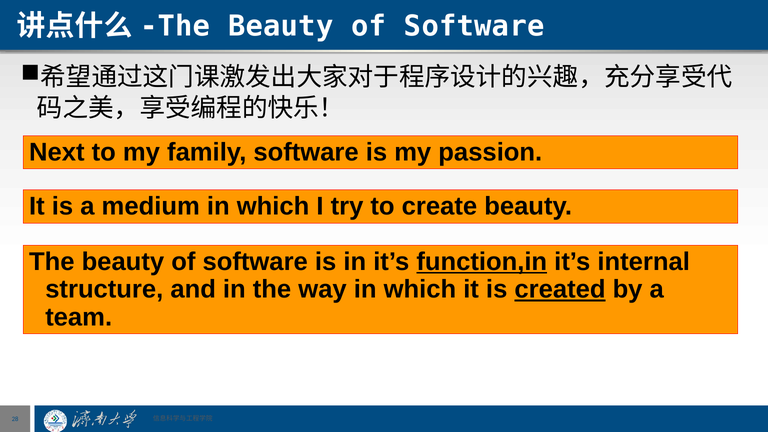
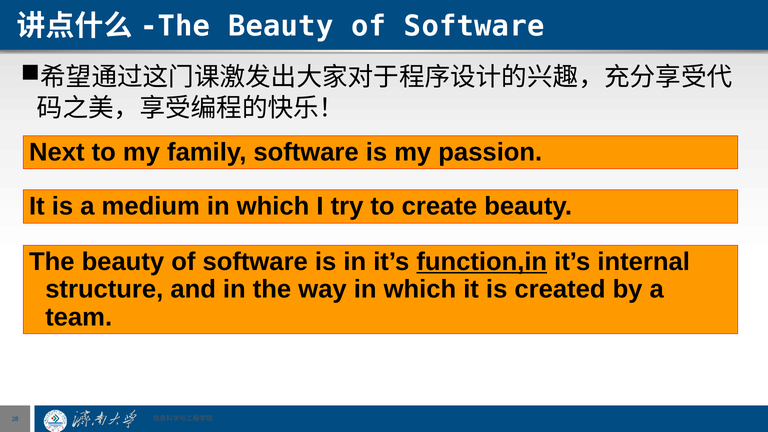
created underline: present -> none
